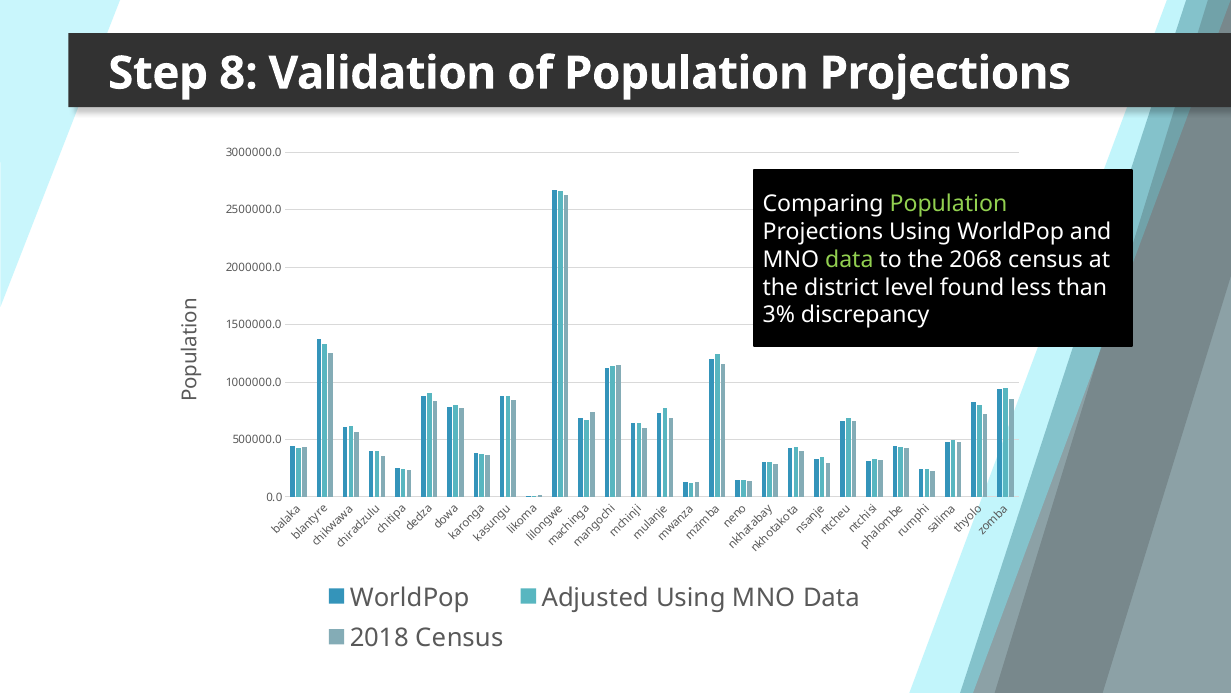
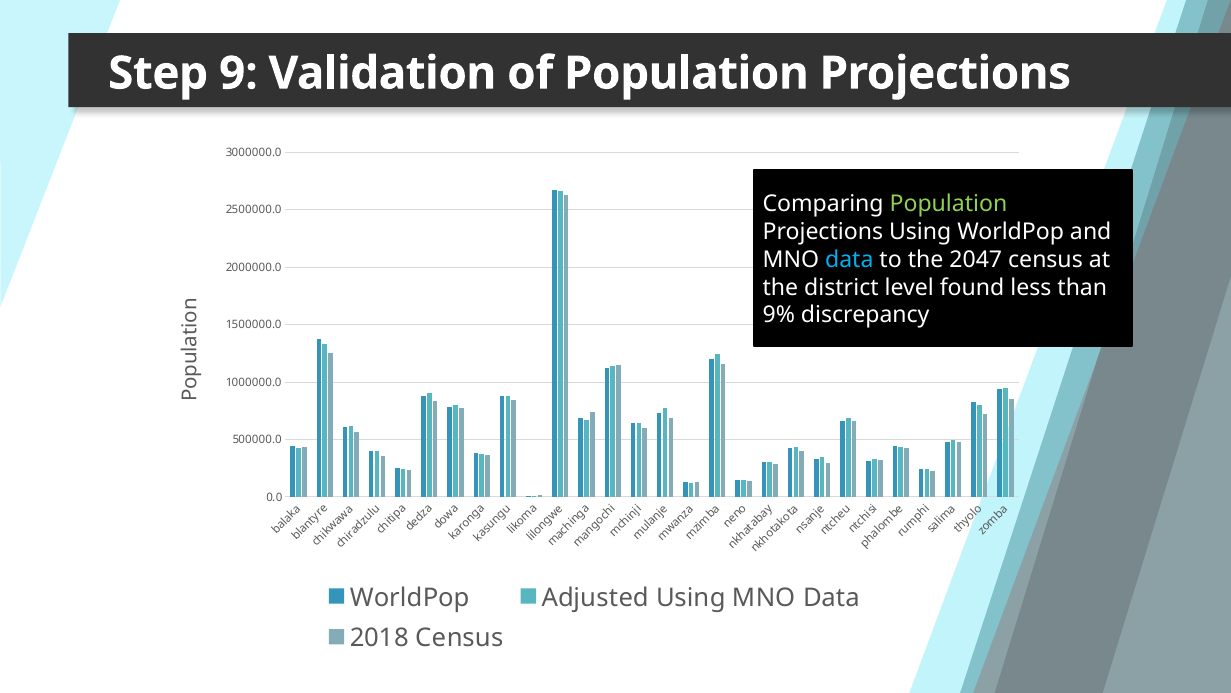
8: 8 -> 9
data at (849, 260) colour: light green -> light blue
2068: 2068 -> 2047
3%: 3% -> 9%
